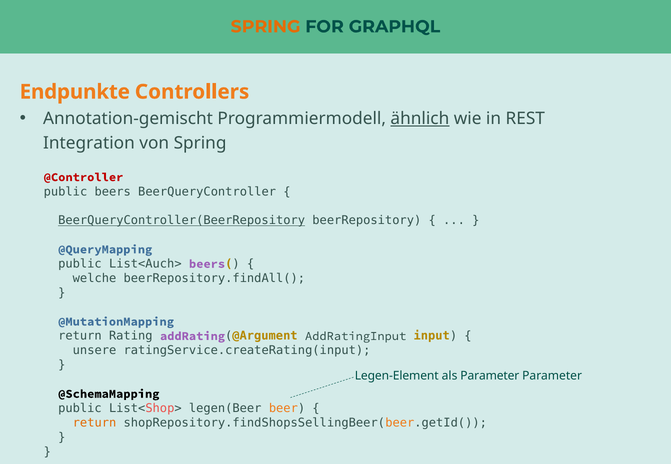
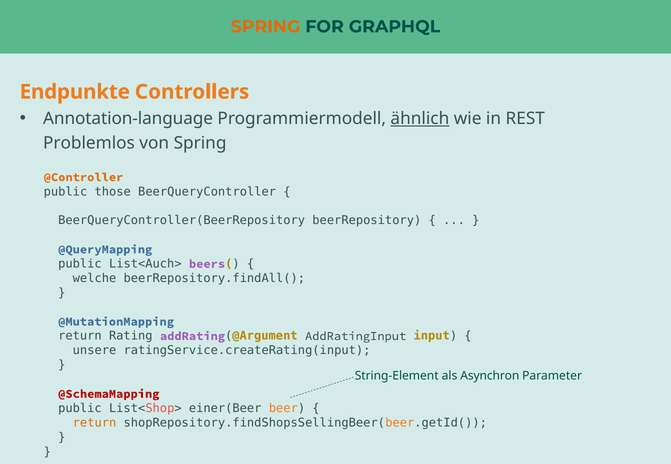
Annotation-gemischt: Annotation-gemischt -> Annotation-language
Integration: Integration -> Problemlos
@Controller colour: red -> orange
public beers: beers -> those
BeerQueryController(BeerRepository underline: present -> none
Legen-Element: Legen-Element -> String-Element
als Parameter: Parameter -> Asynchron
@SchemaMapping colour: black -> red
legen(Beer: legen(Beer -> einer(Beer
